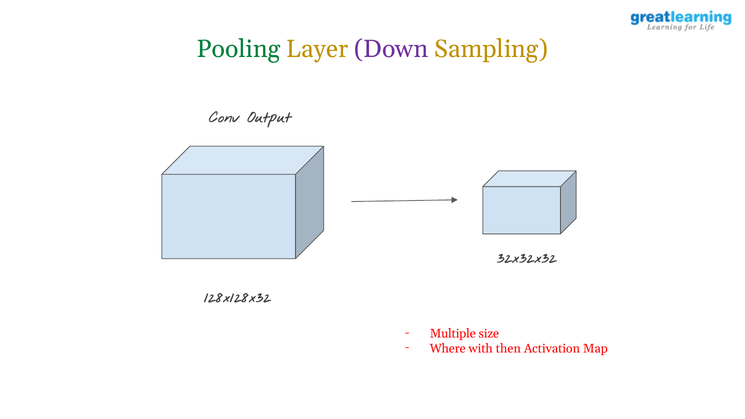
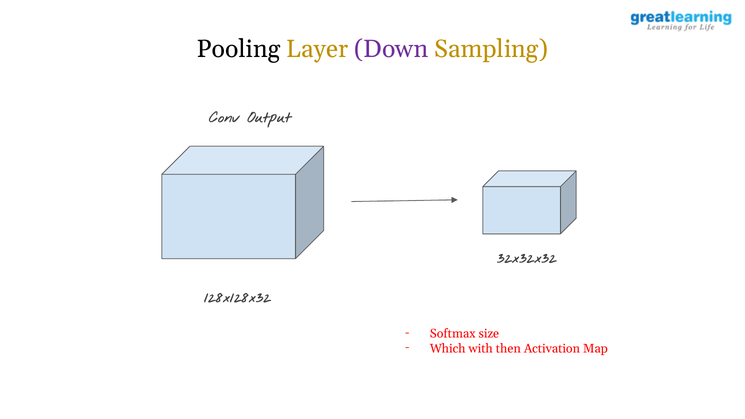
Pooling colour: green -> black
Multiple: Multiple -> Softmax
Where: Where -> Which
